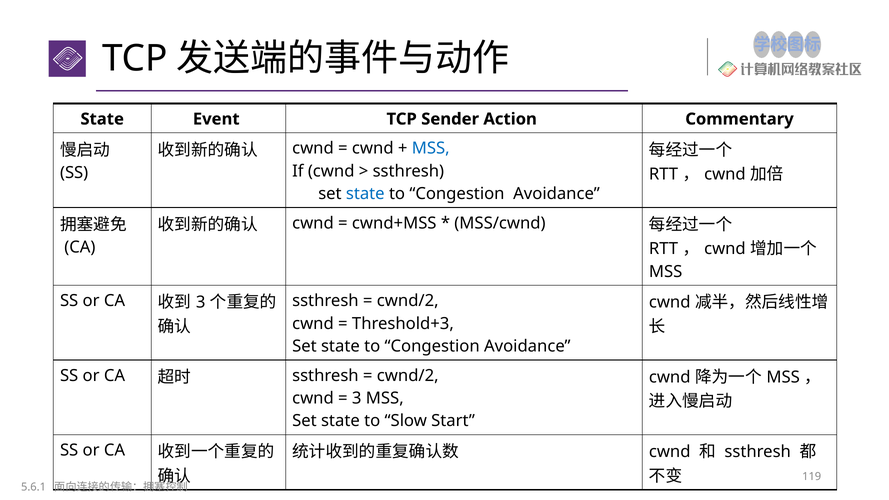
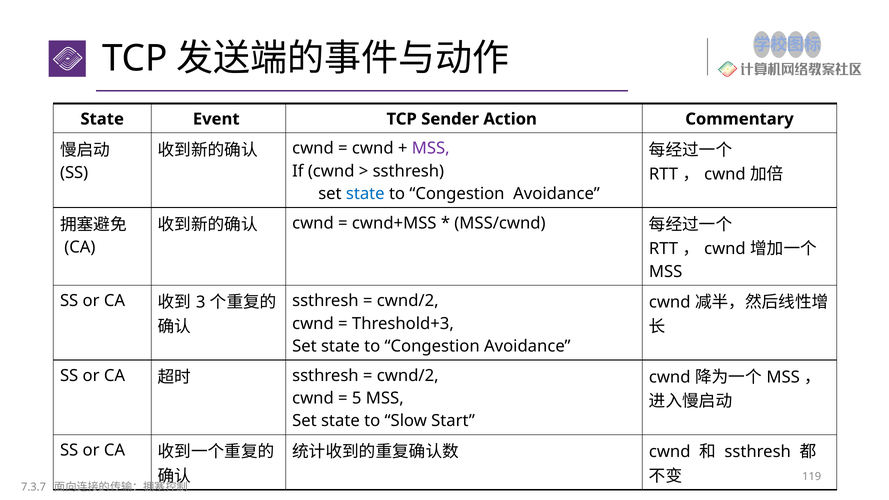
MSS at (431, 148) colour: blue -> purple
3 at (357, 398): 3 -> 5
5.6.1: 5.6.1 -> 7.3.7
